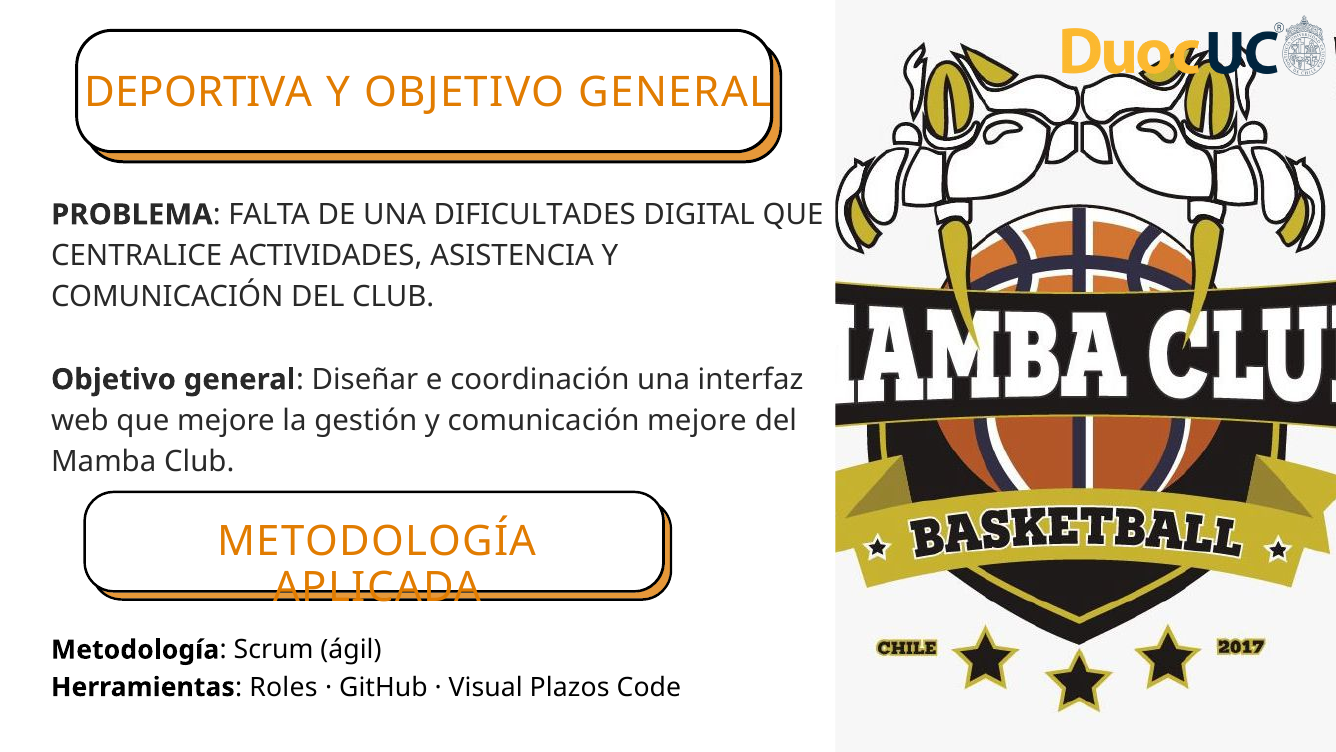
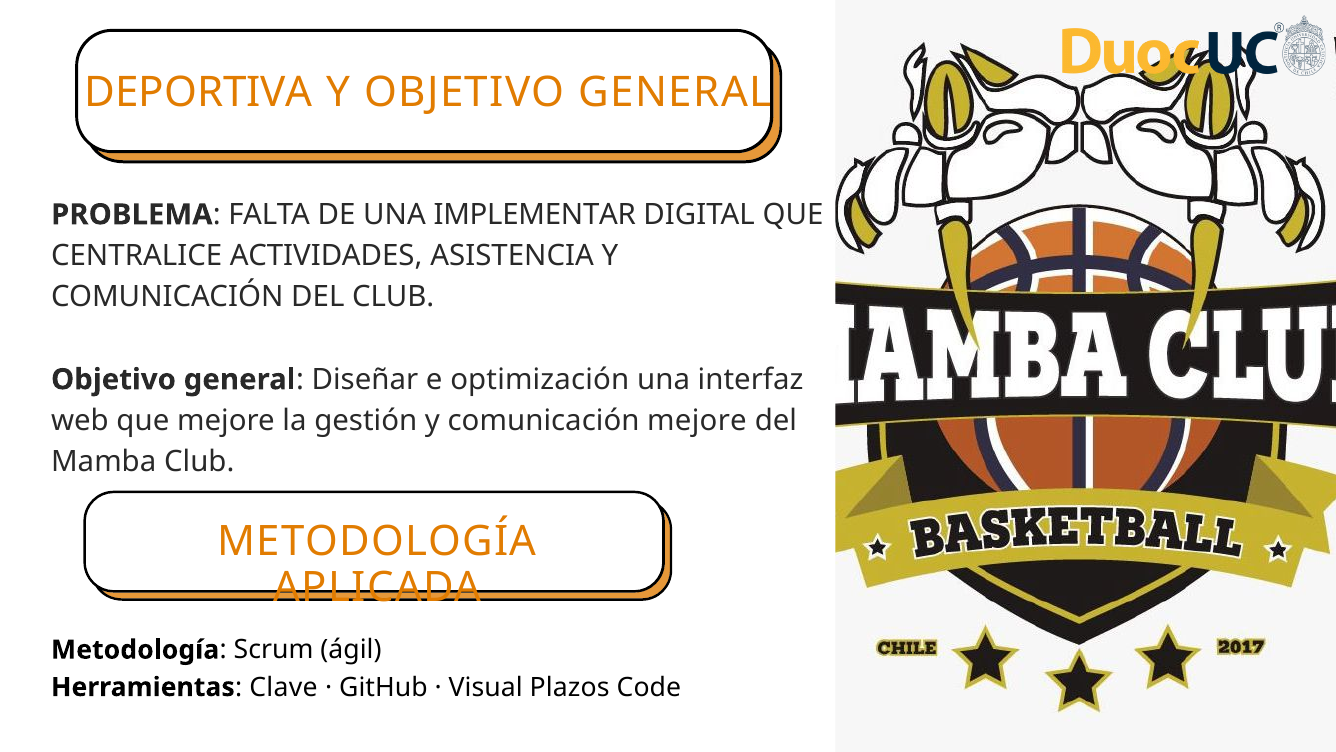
DIFICULTADES: DIFICULTADES -> IMPLEMENTAR
coordinación: coordinación -> optimización
Roles: Roles -> Clave
